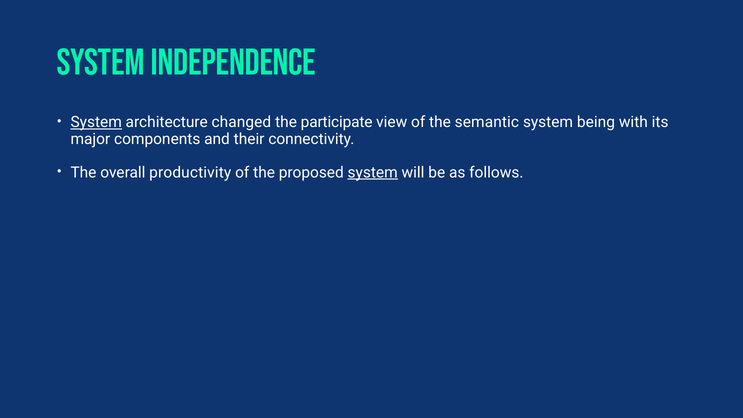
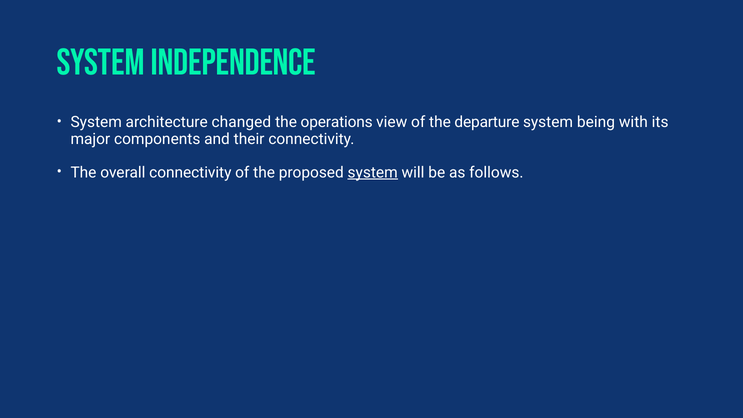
System at (96, 122) underline: present -> none
participate: participate -> operations
semantic: semantic -> departure
overall productivity: productivity -> connectivity
